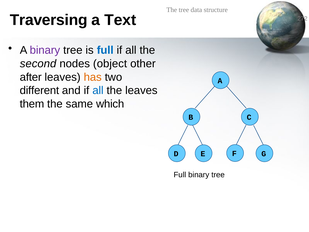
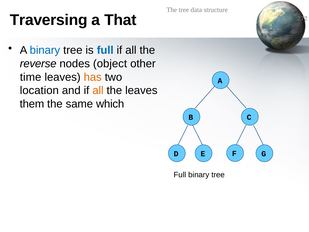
Text: Text -> That
binary at (45, 50) colour: purple -> blue
second: second -> reverse
after: after -> time
different: different -> location
all at (98, 90) colour: blue -> orange
